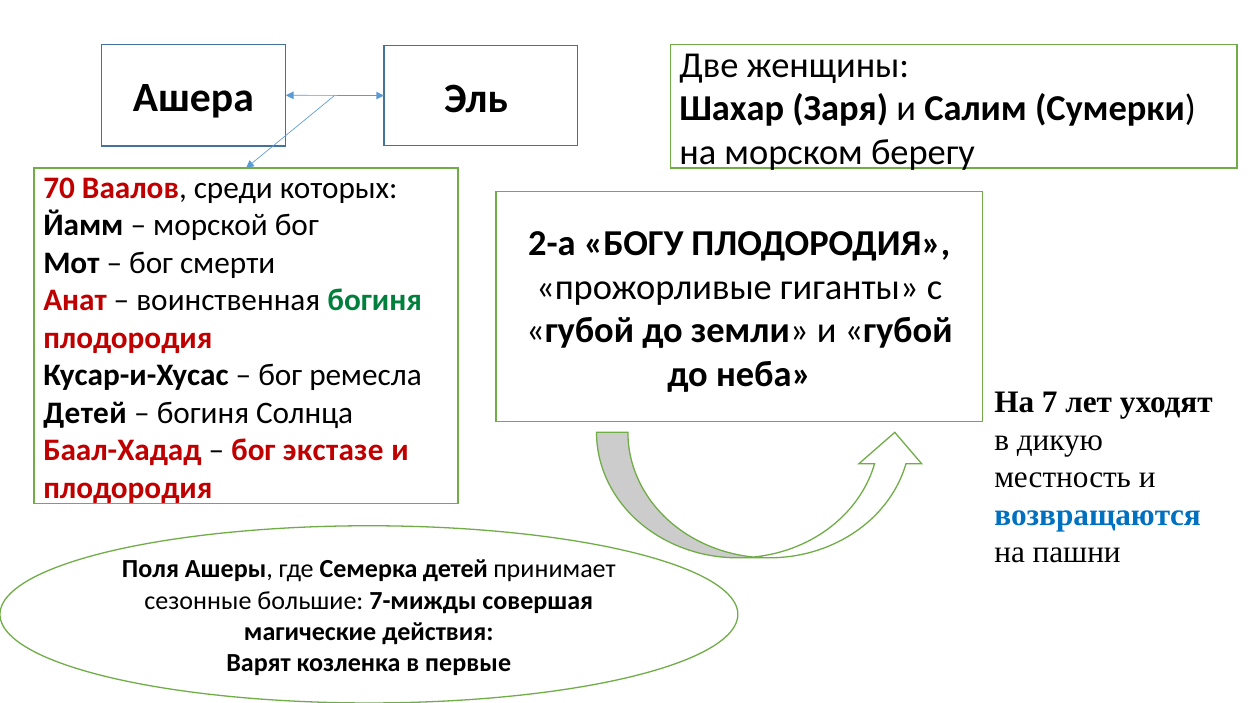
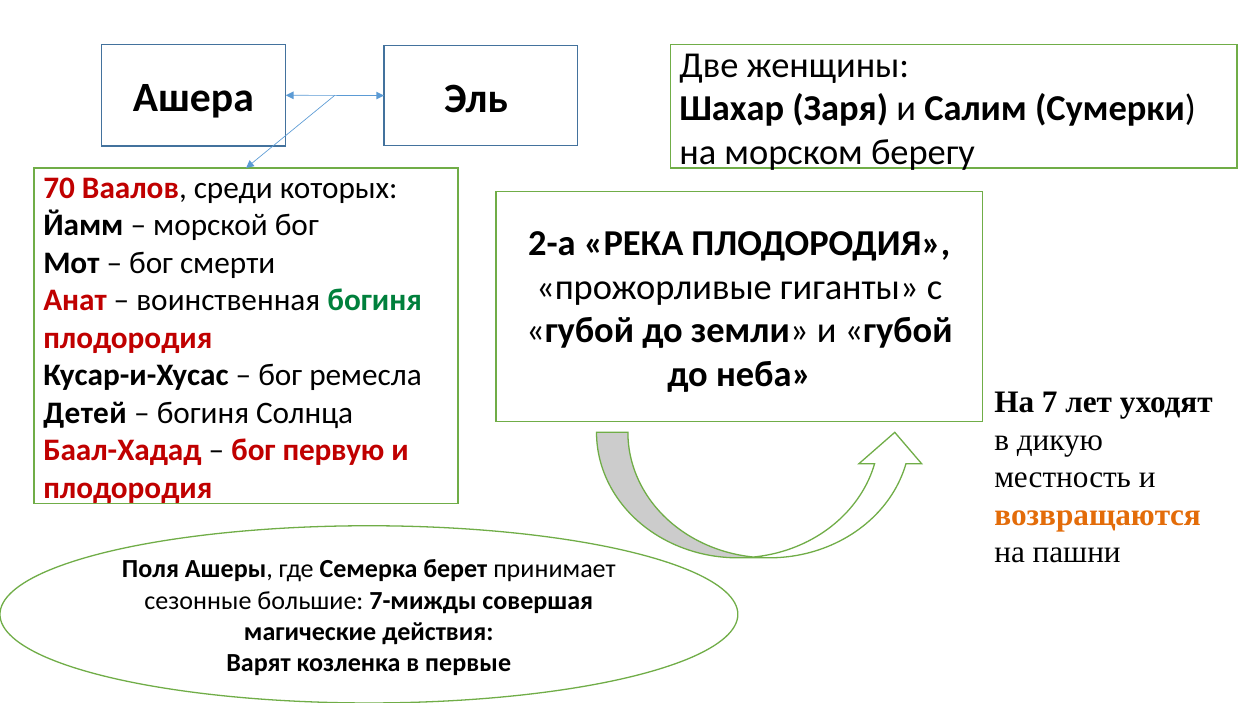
БОГУ: БОГУ -> РЕКА
экстазе: экстазе -> первую
возвращаются colour: blue -> orange
Семерка детей: детей -> берет
